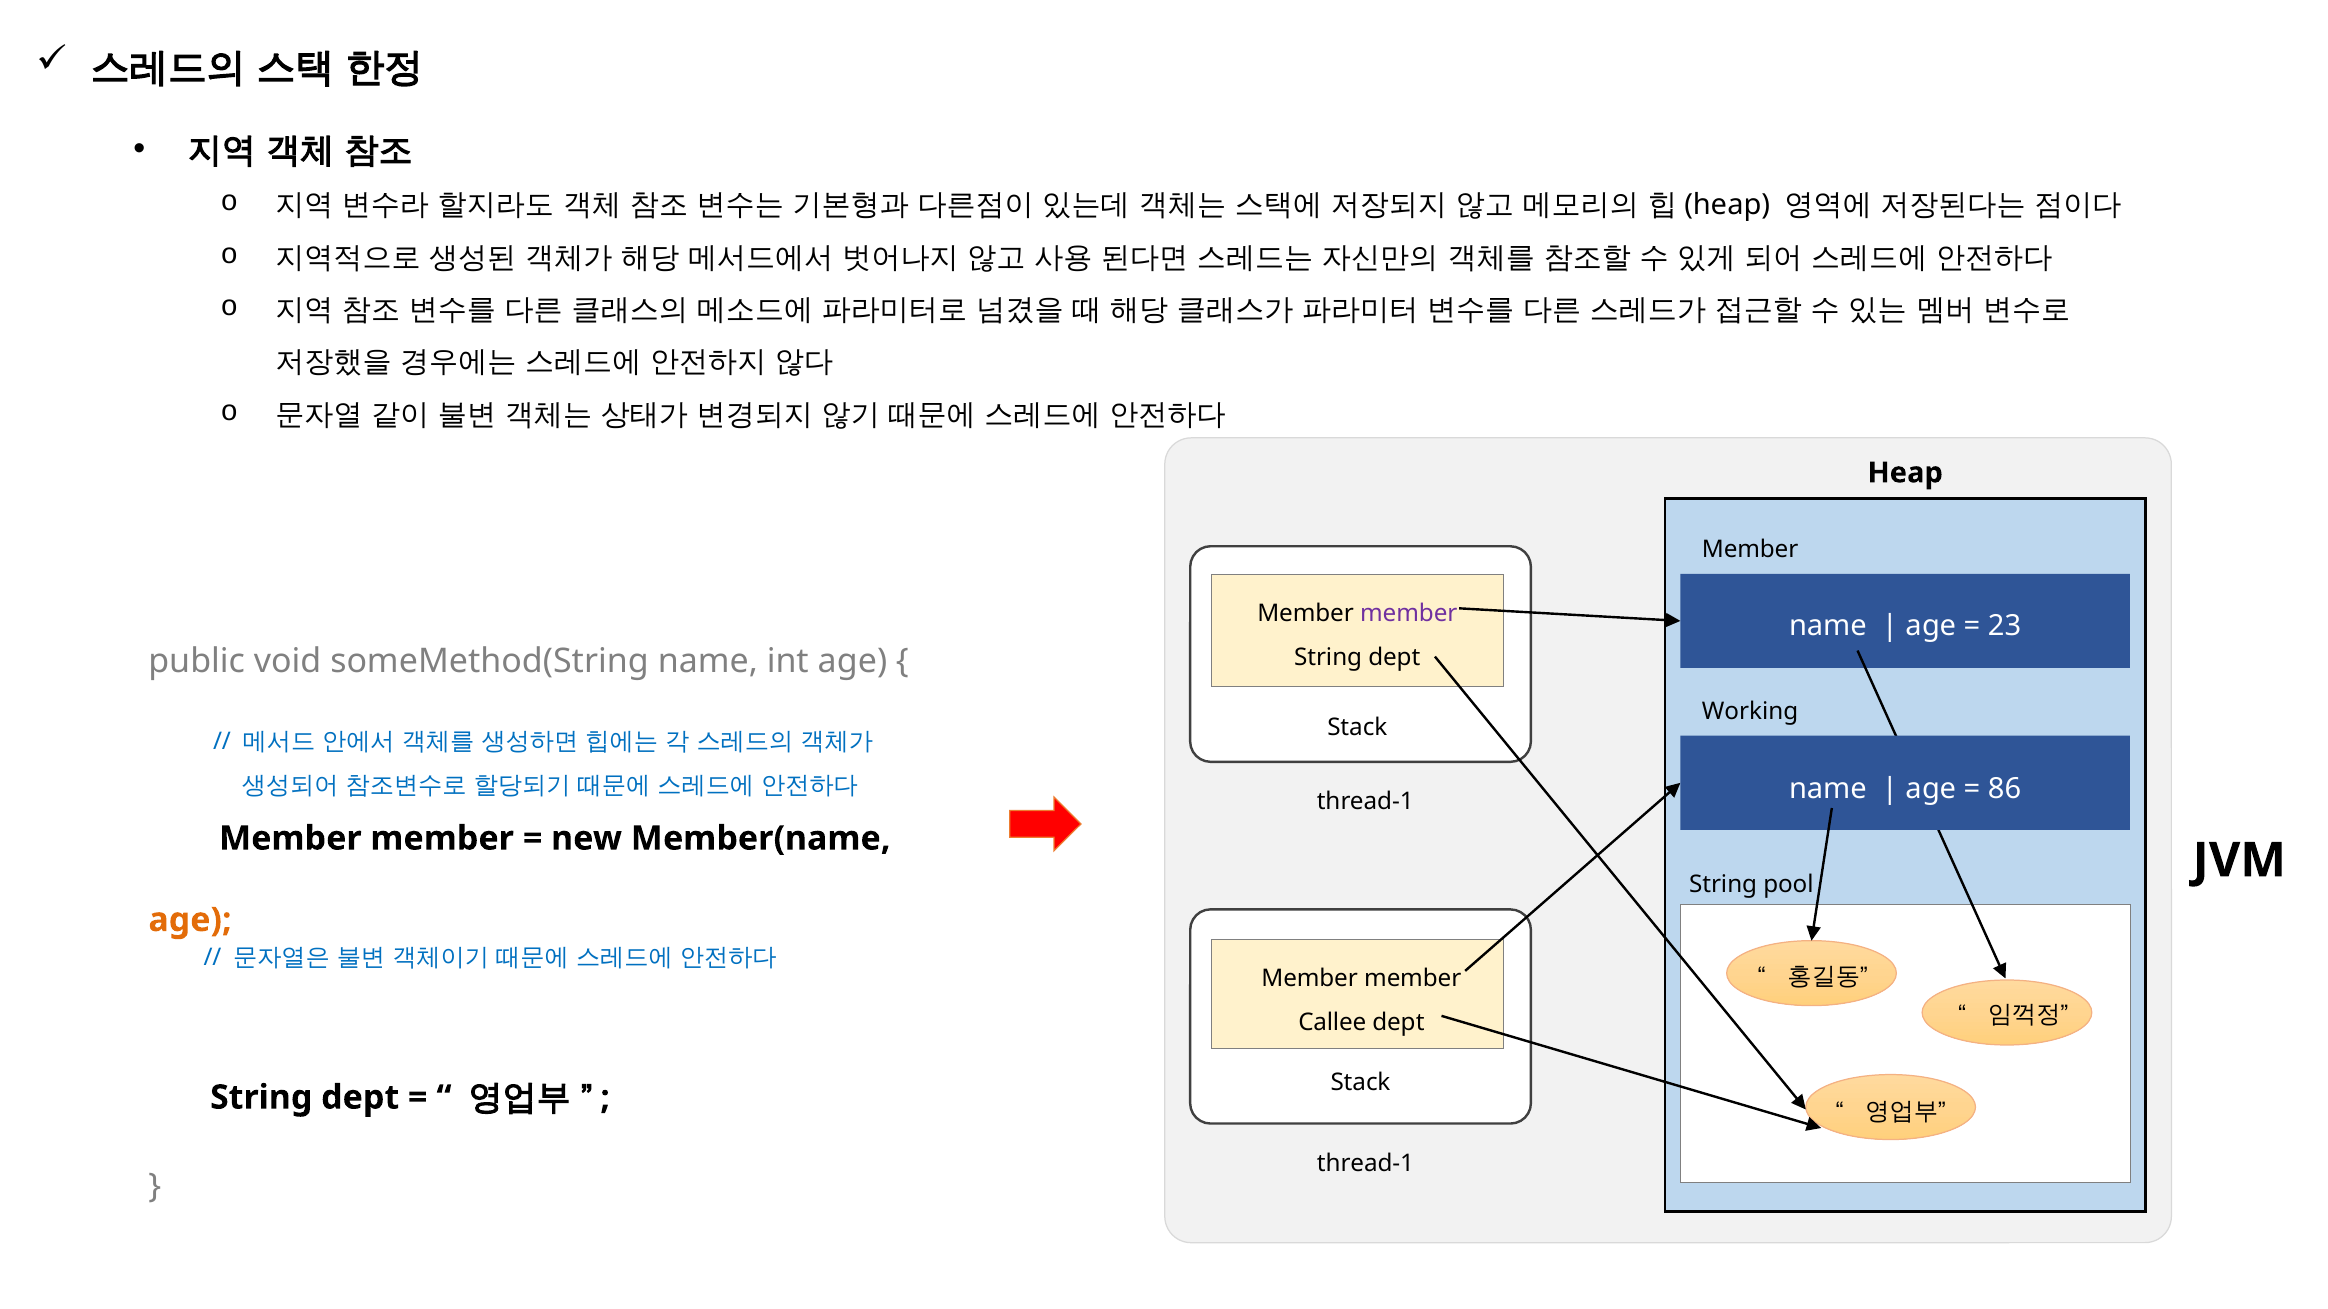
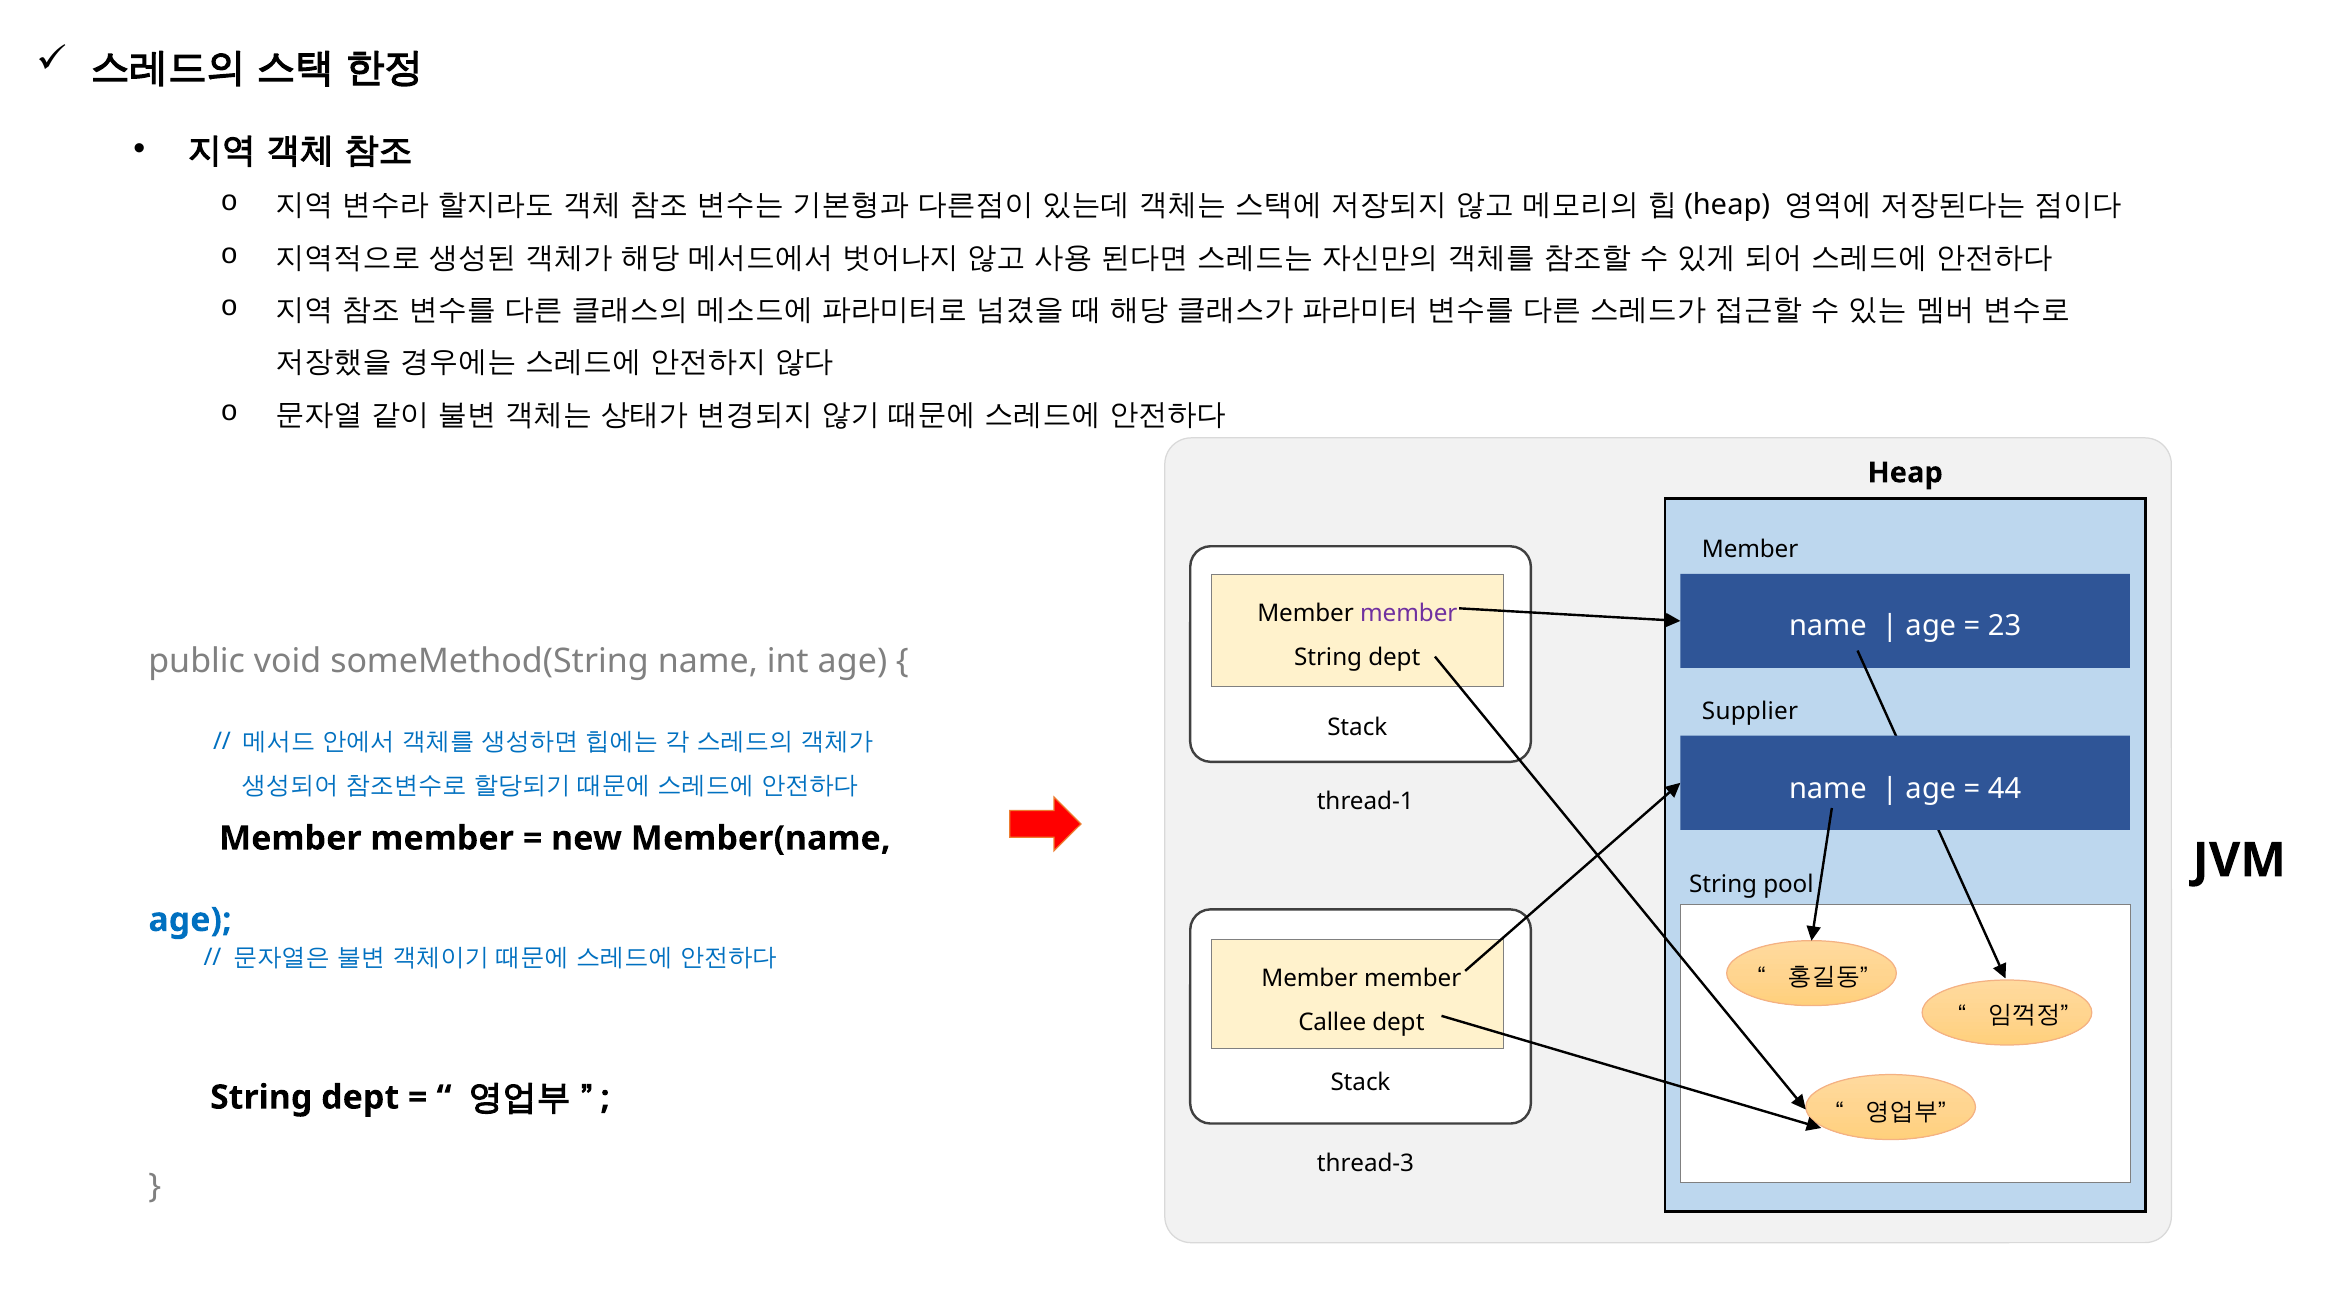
Working: Working -> Supplier
86: 86 -> 44
age at (190, 920) colour: orange -> blue
thread-1 at (1365, 1164): thread-1 -> thread-3
